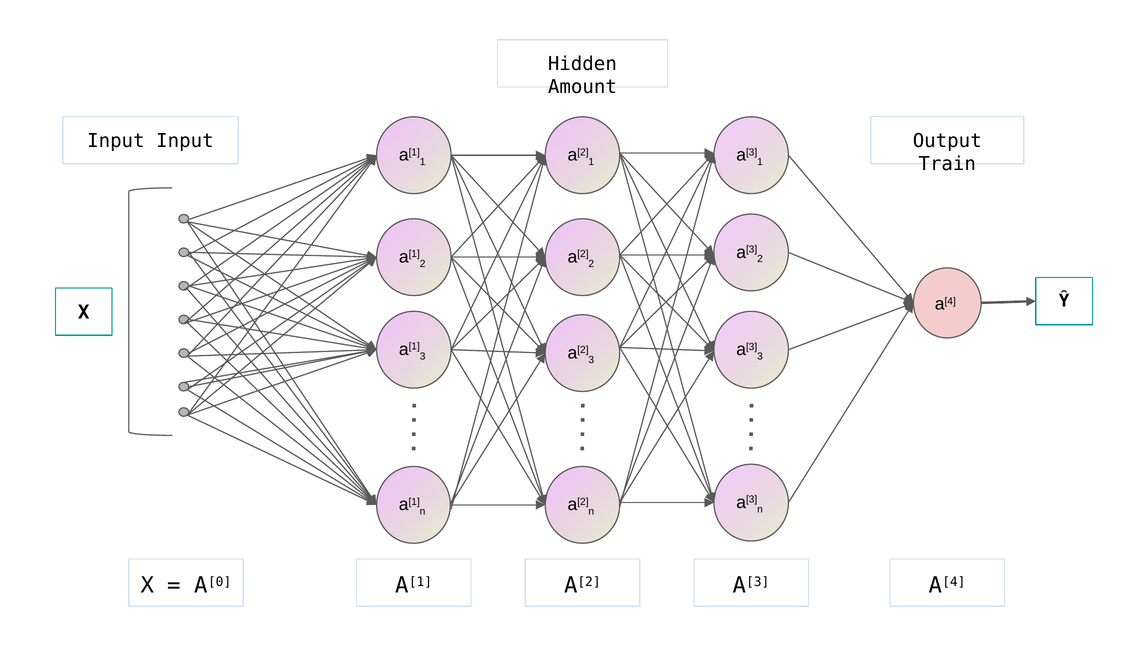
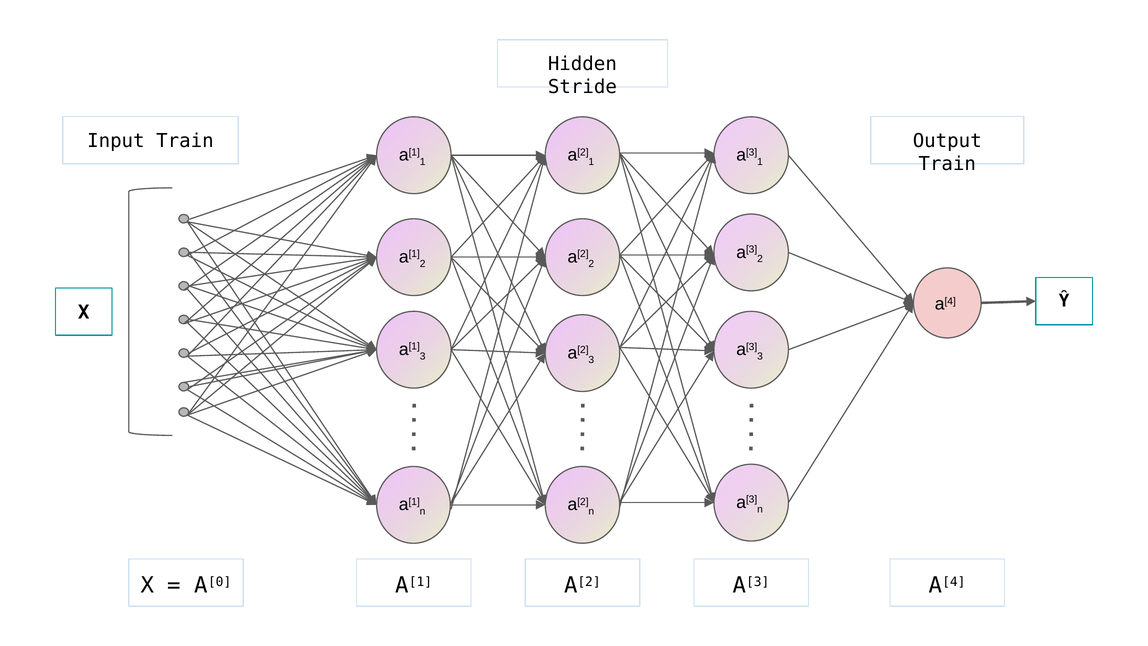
Amount: Amount -> Stride
Input Input: Input -> Train
